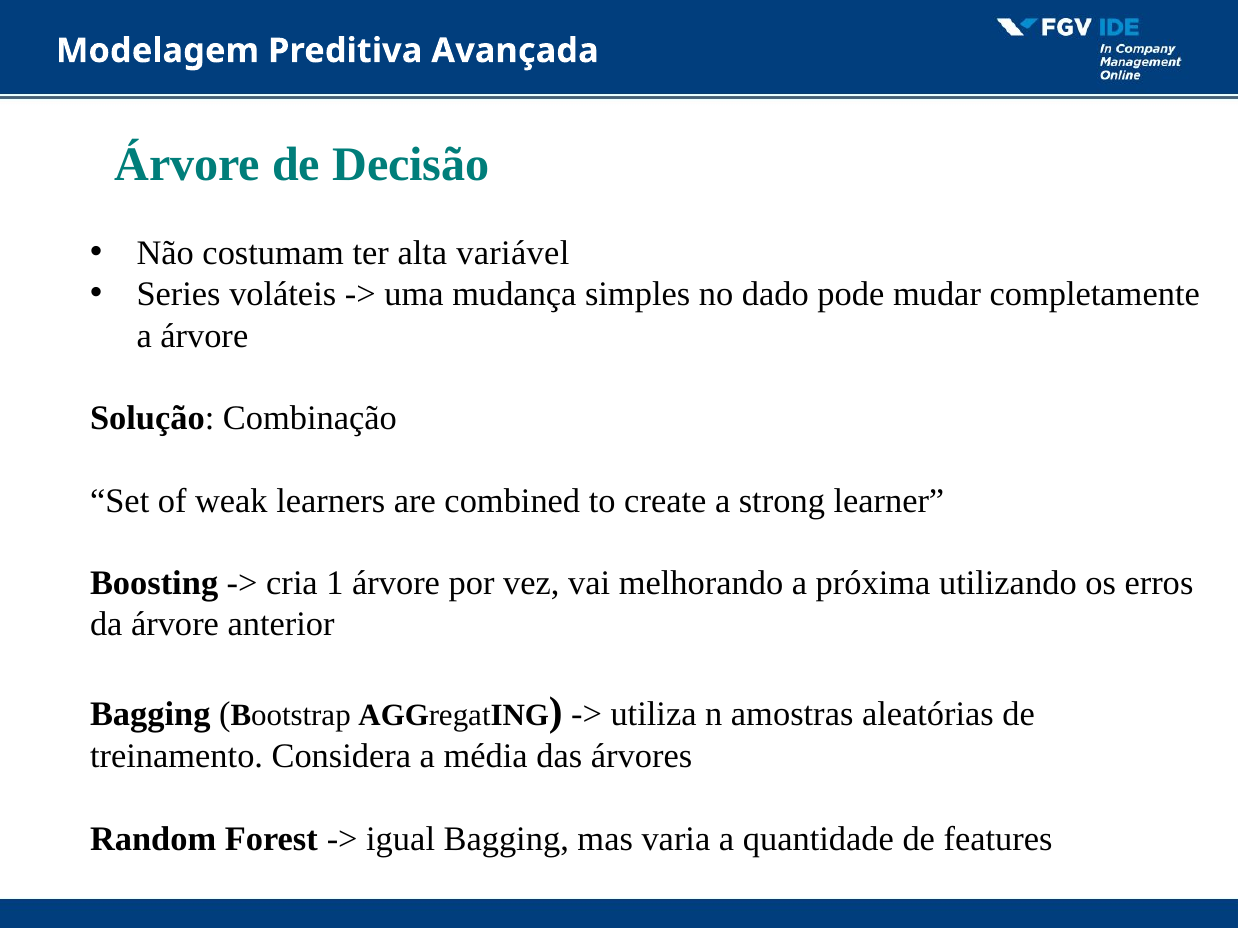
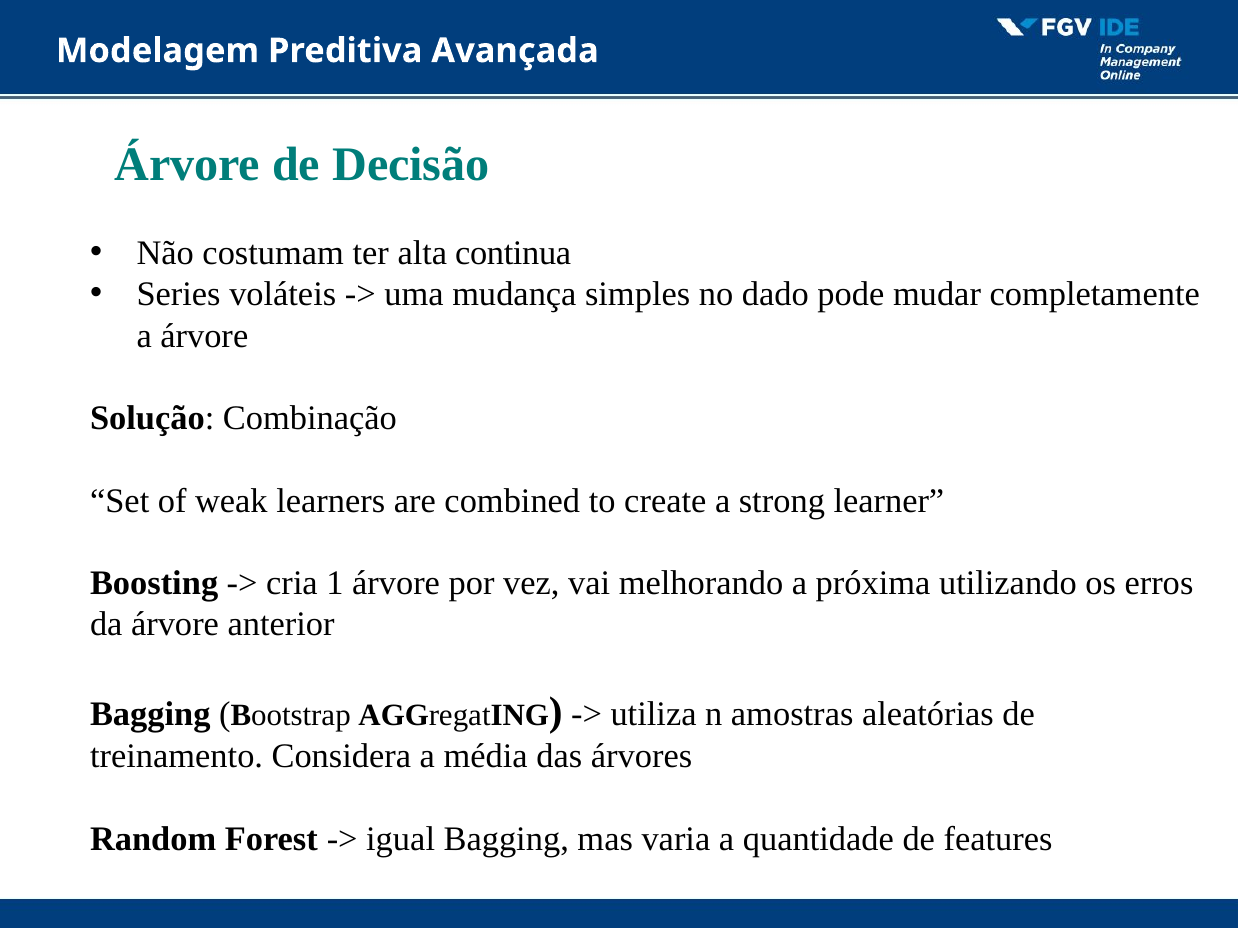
variável: variável -> continua
